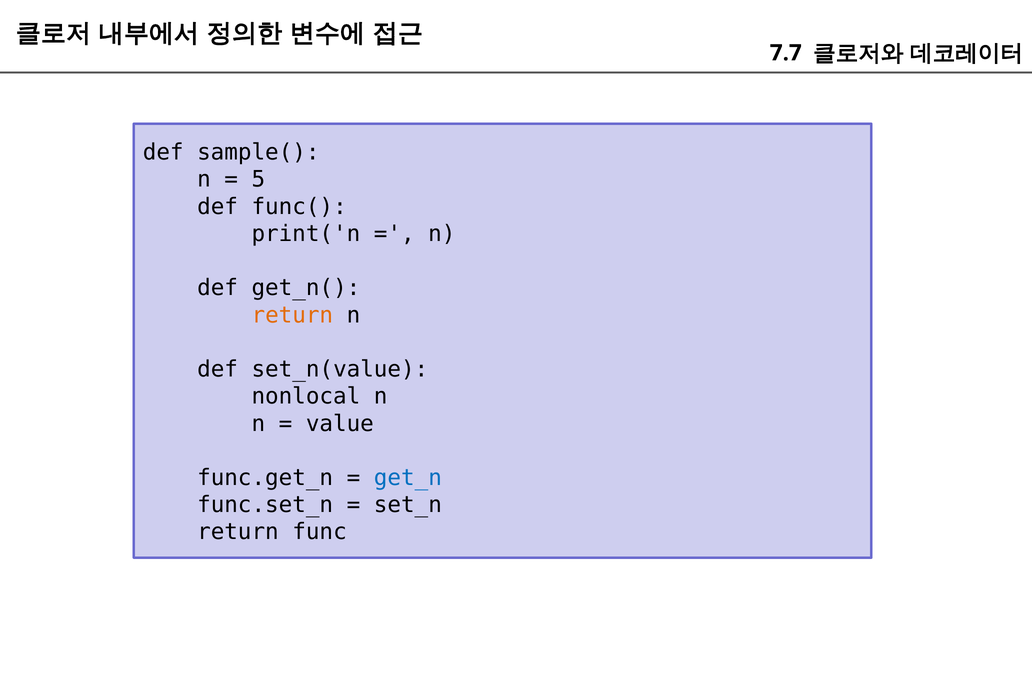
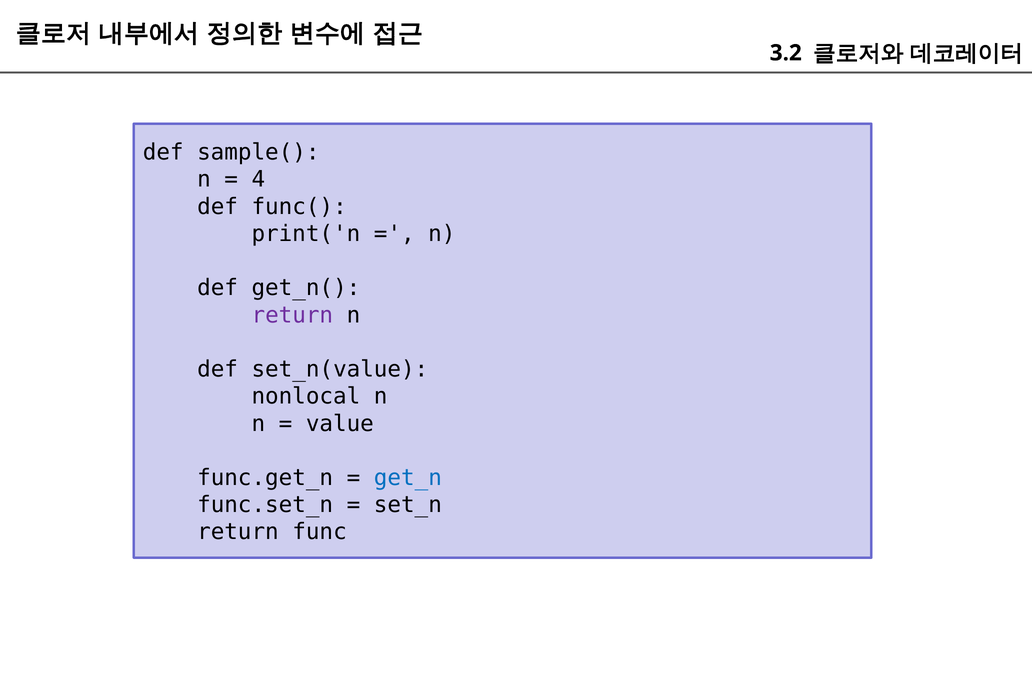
7.7: 7.7 -> 3.2
5: 5 -> 4
return at (292, 315) colour: orange -> purple
